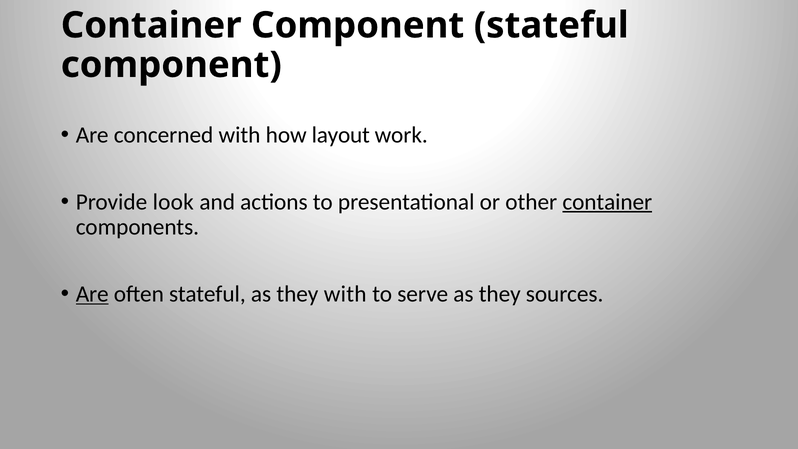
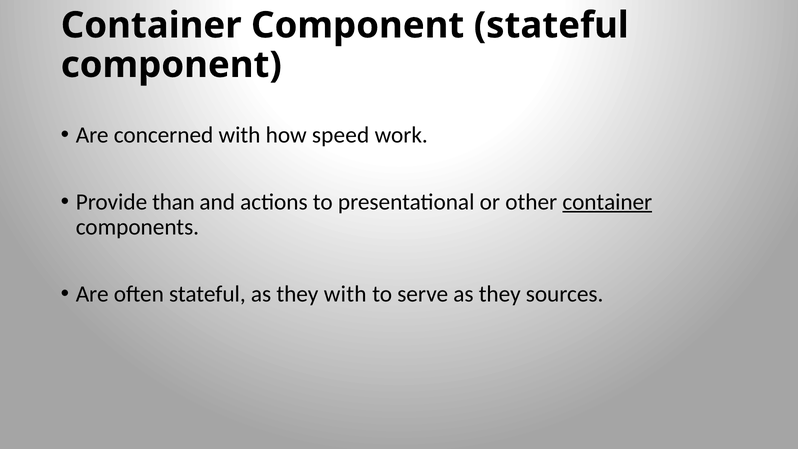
layout: layout -> speed
look: look -> than
Are at (92, 294) underline: present -> none
